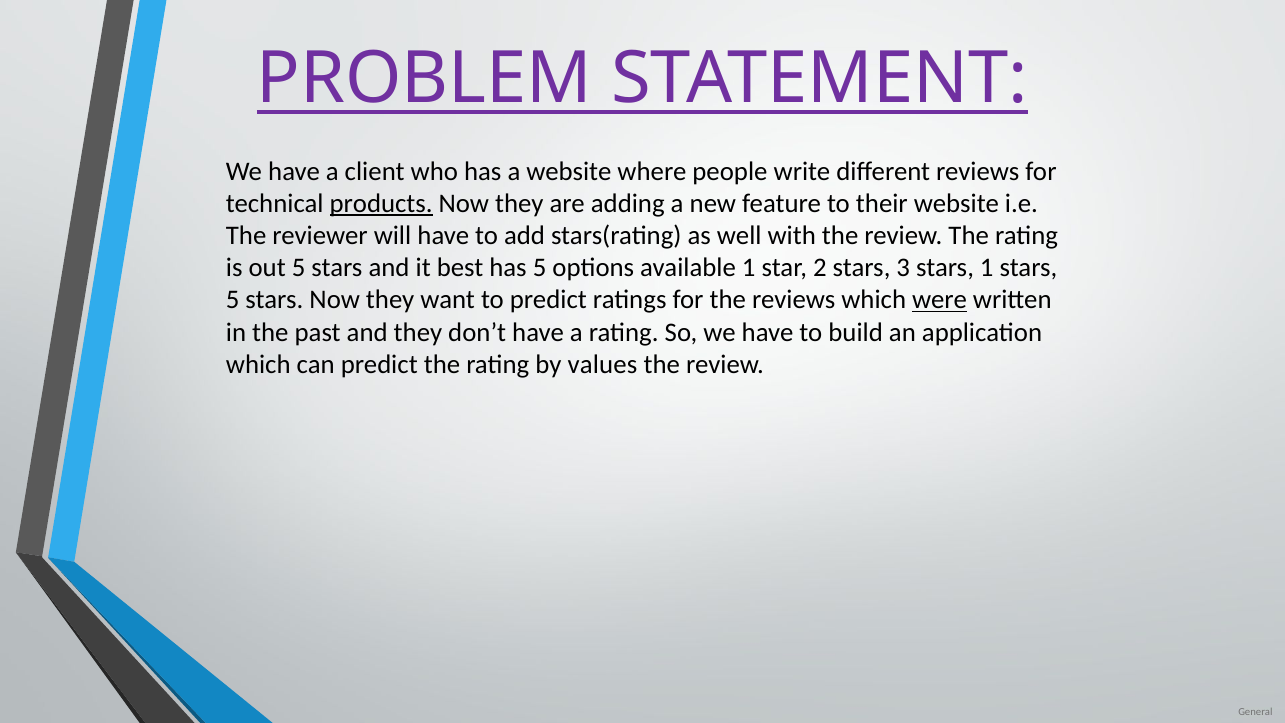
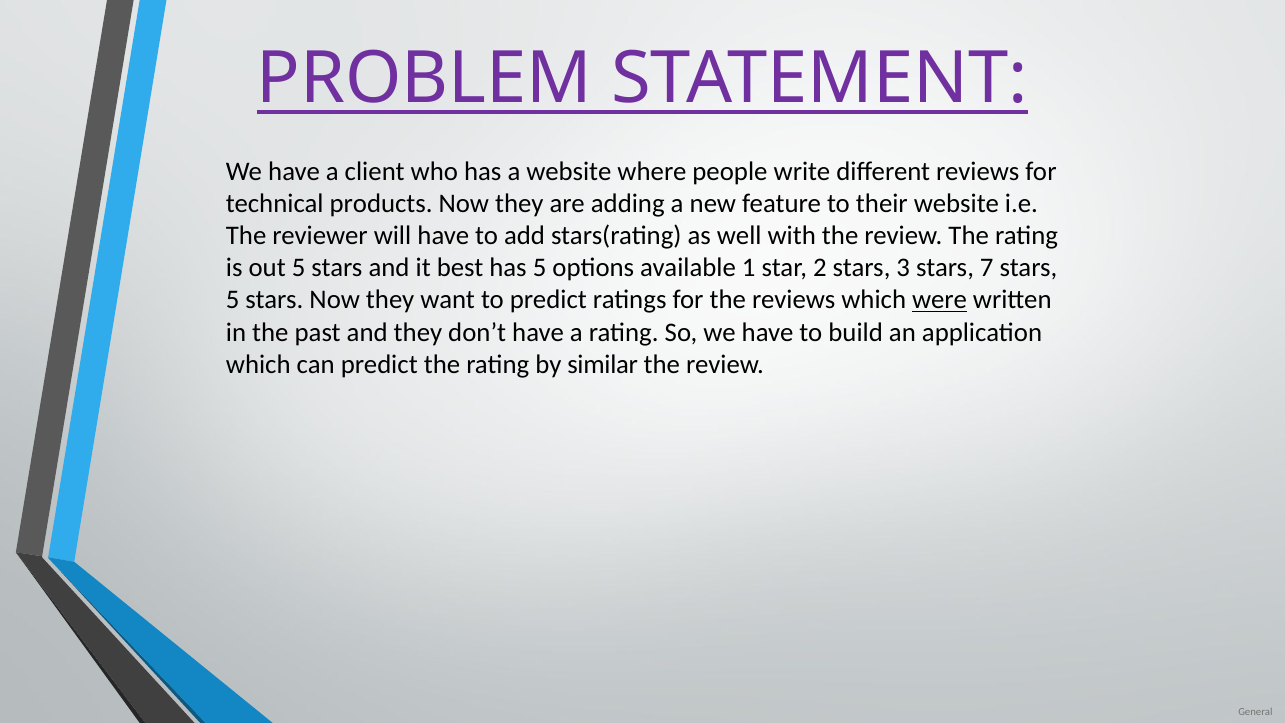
products underline: present -> none
stars 1: 1 -> 7
values: values -> similar
